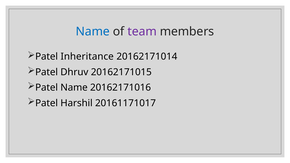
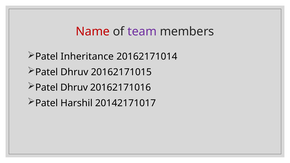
Name at (93, 32) colour: blue -> red
Name at (74, 88): Name -> Dhruv
20161171017: 20161171017 -> 20142171017
